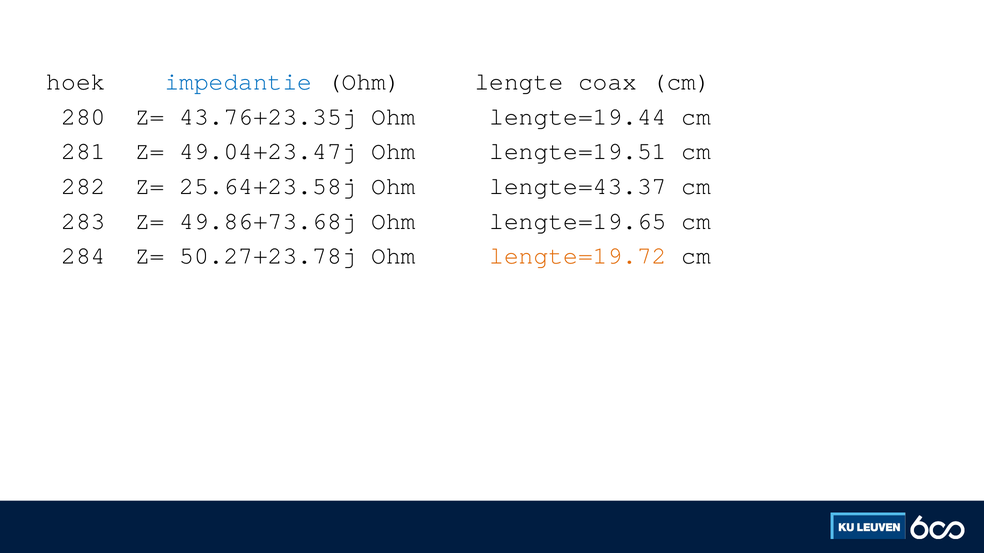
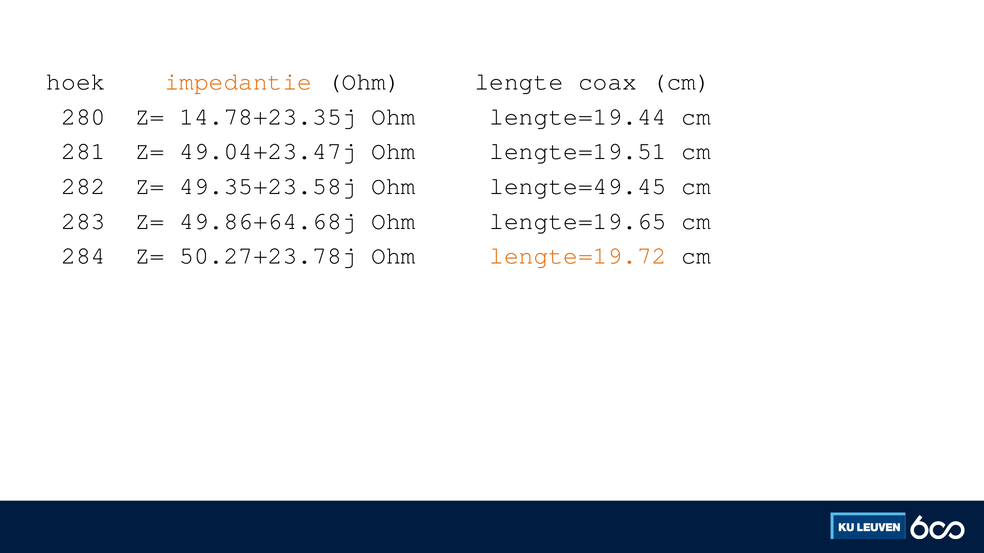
impedantie colour: blue -> orange
43.76+23.35j: 43.76+23.35j -> 14.78+23.35j
25.64+23.58j: 25.64+23.58j -> 49.35+23.58j
lengte=43.37: lengte=43.37 -> lengte=49.45
49.86+73.68j: 49.86+73.68j -> 49.86+64.68j
